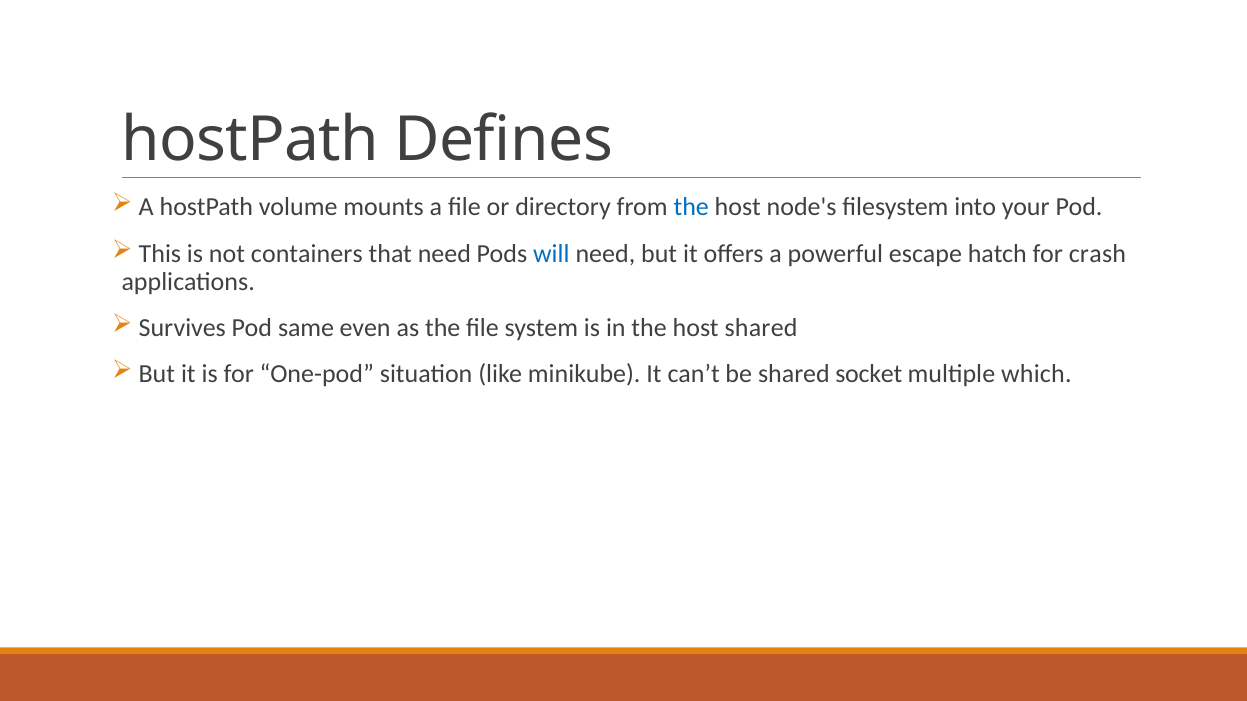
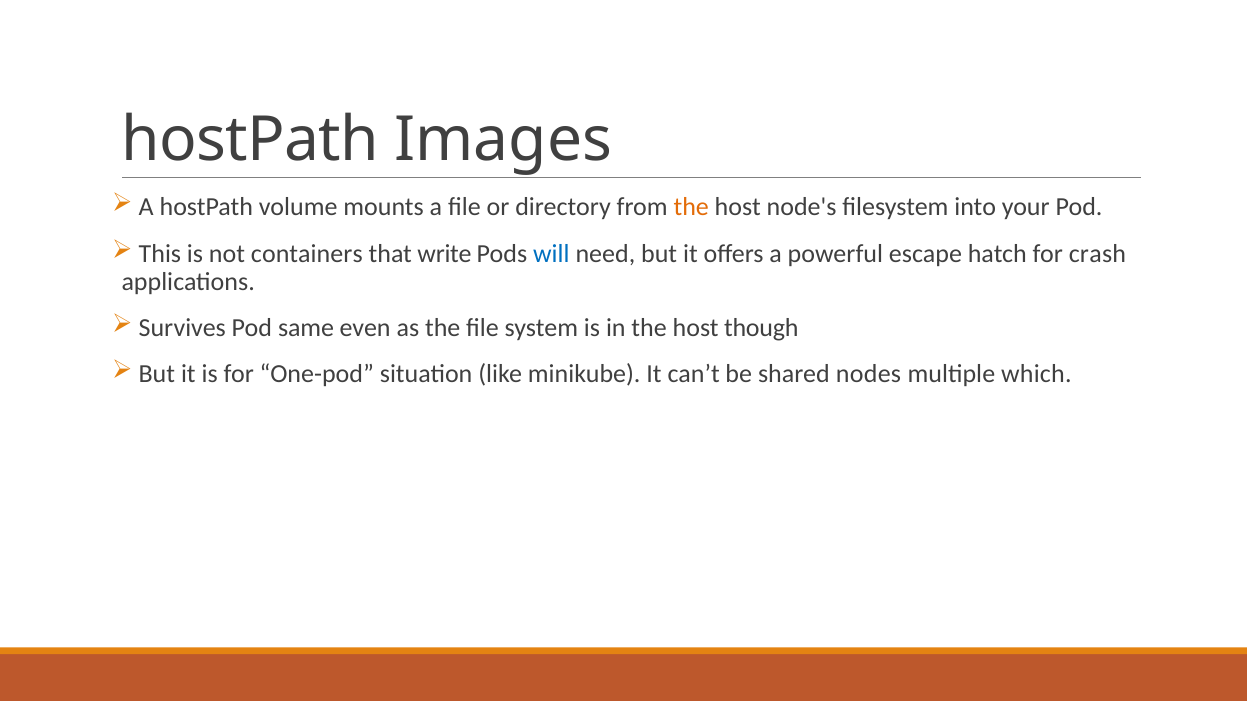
Defines: Defines -> Images
the at (691, 207) colour: blue -> orange
that need: need -> write
host shared: shared -> though
socket: socket -> nodes
